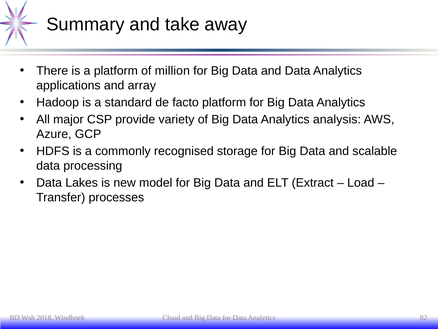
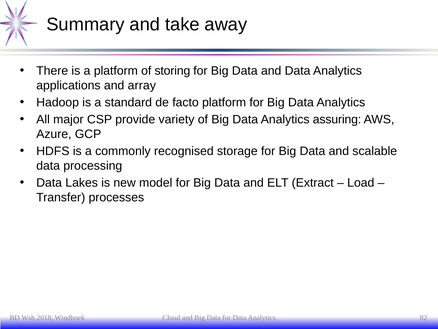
million: million -> storing
analysis: analysis -> assuring
